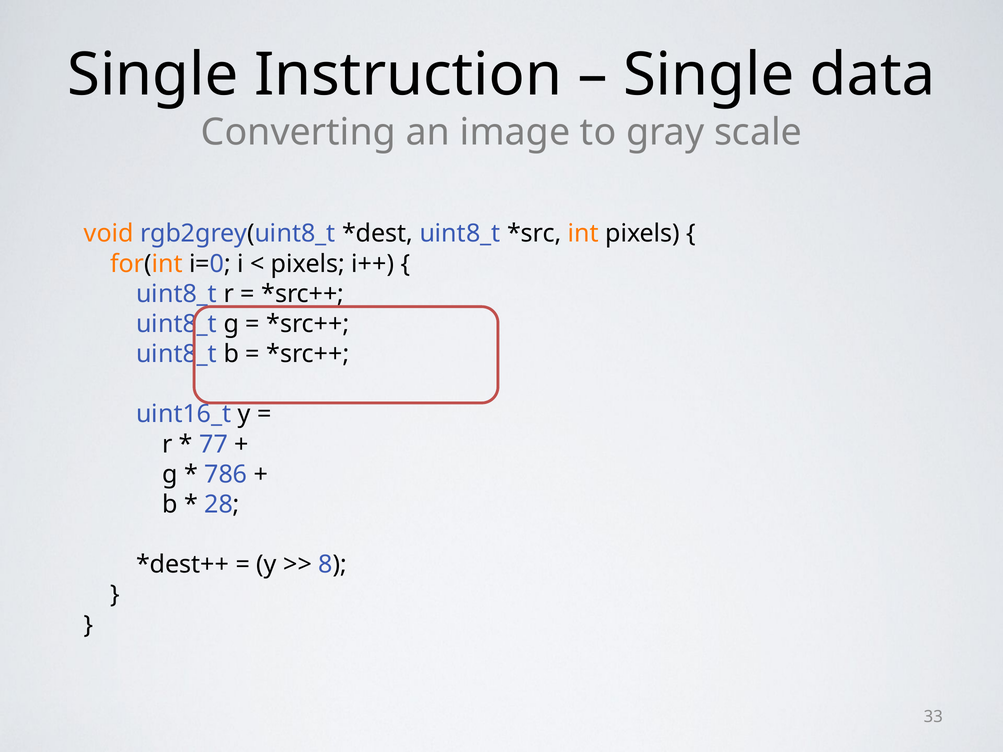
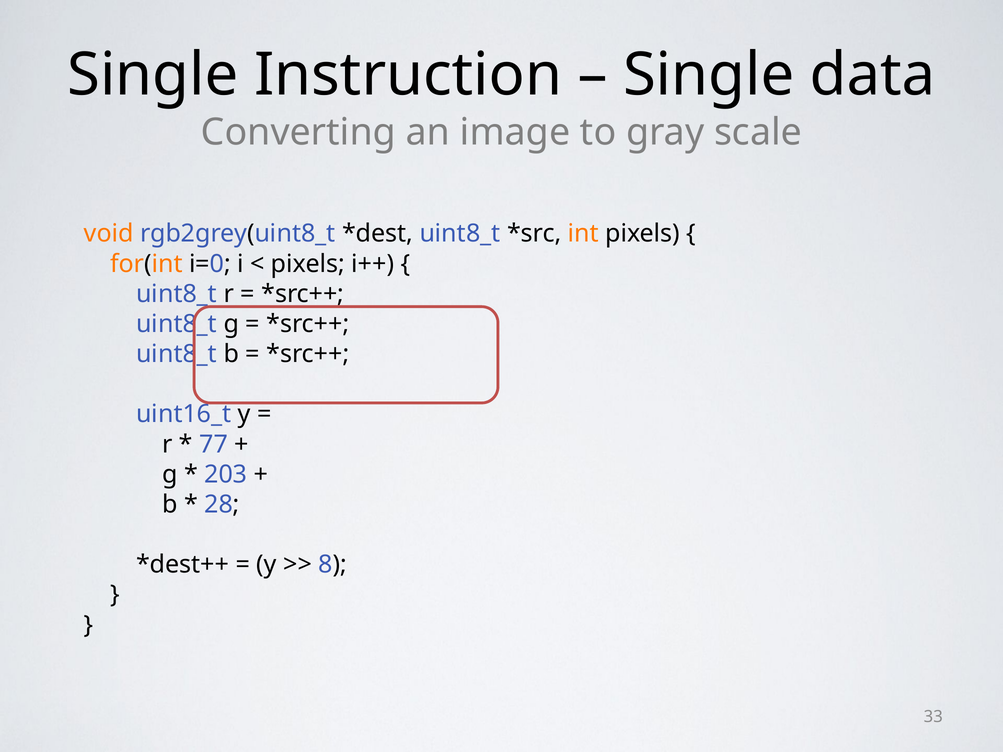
786: 786 -> 203
